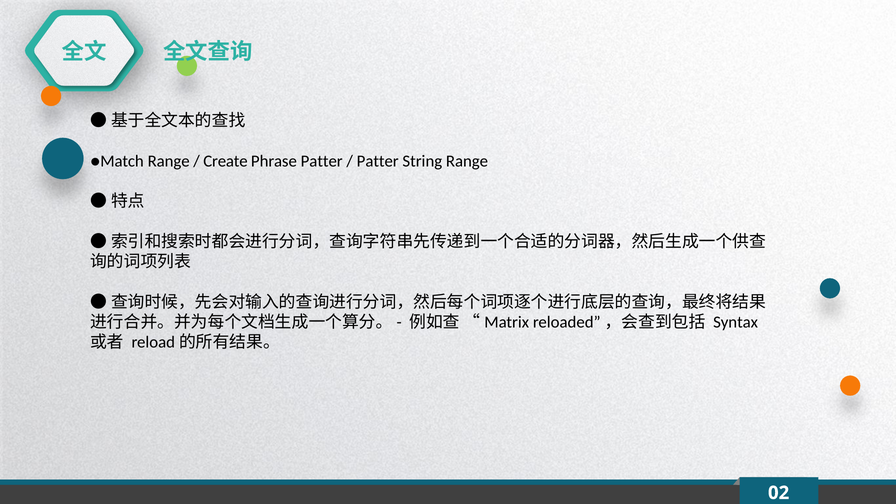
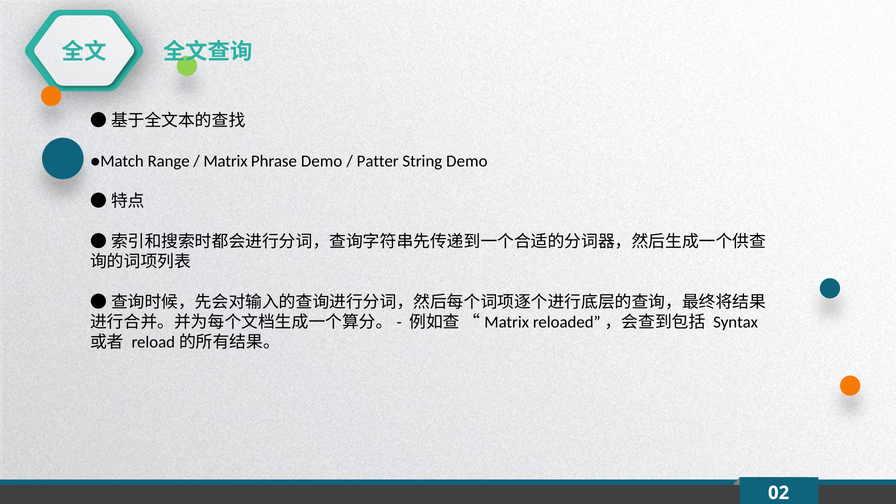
Create at (225, 161): Create -> Matrix
Phrase Patter: Patter -> Demo
String Range: Range -> Demo
